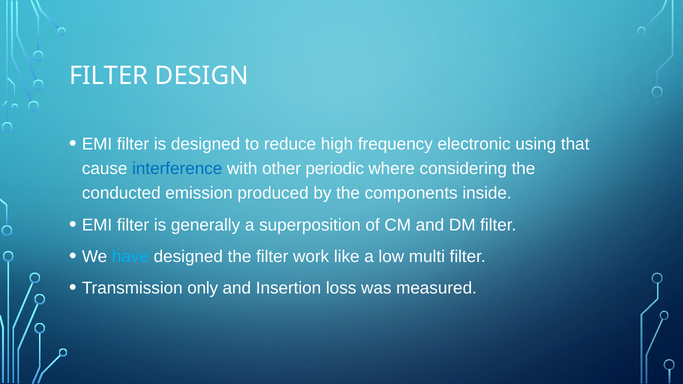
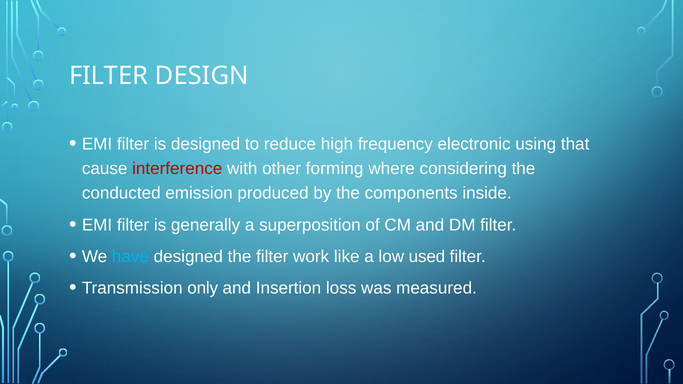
interference colour: blue -> red
periodic: periodic -> forming
multi: multi -> used
